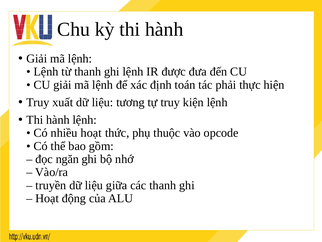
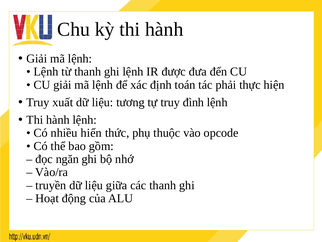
kiện: kiện -> đình
nhiều hoạt: hoạt -> hiển
